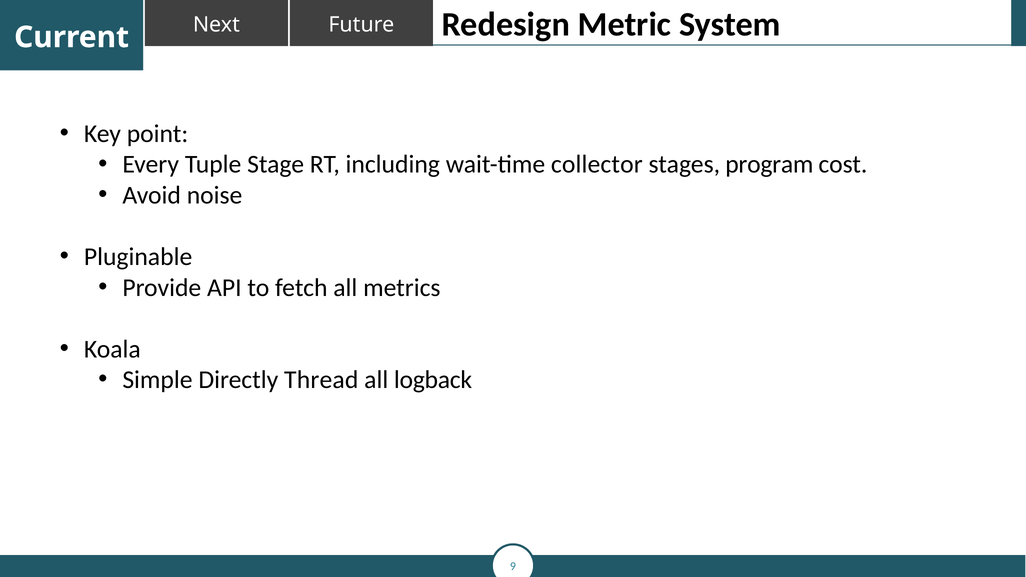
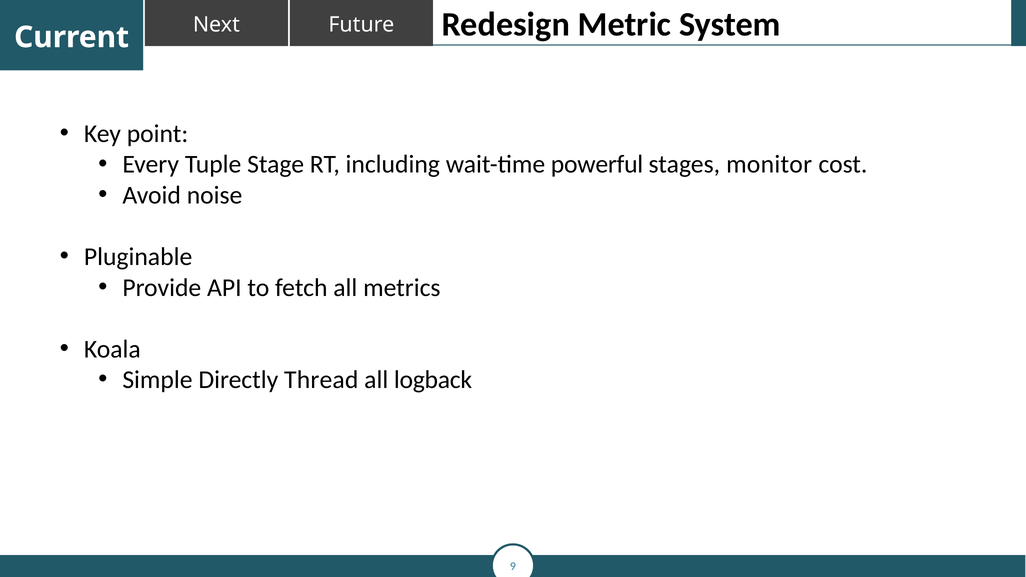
collector: collector -> powerful
program: program -> monitor
